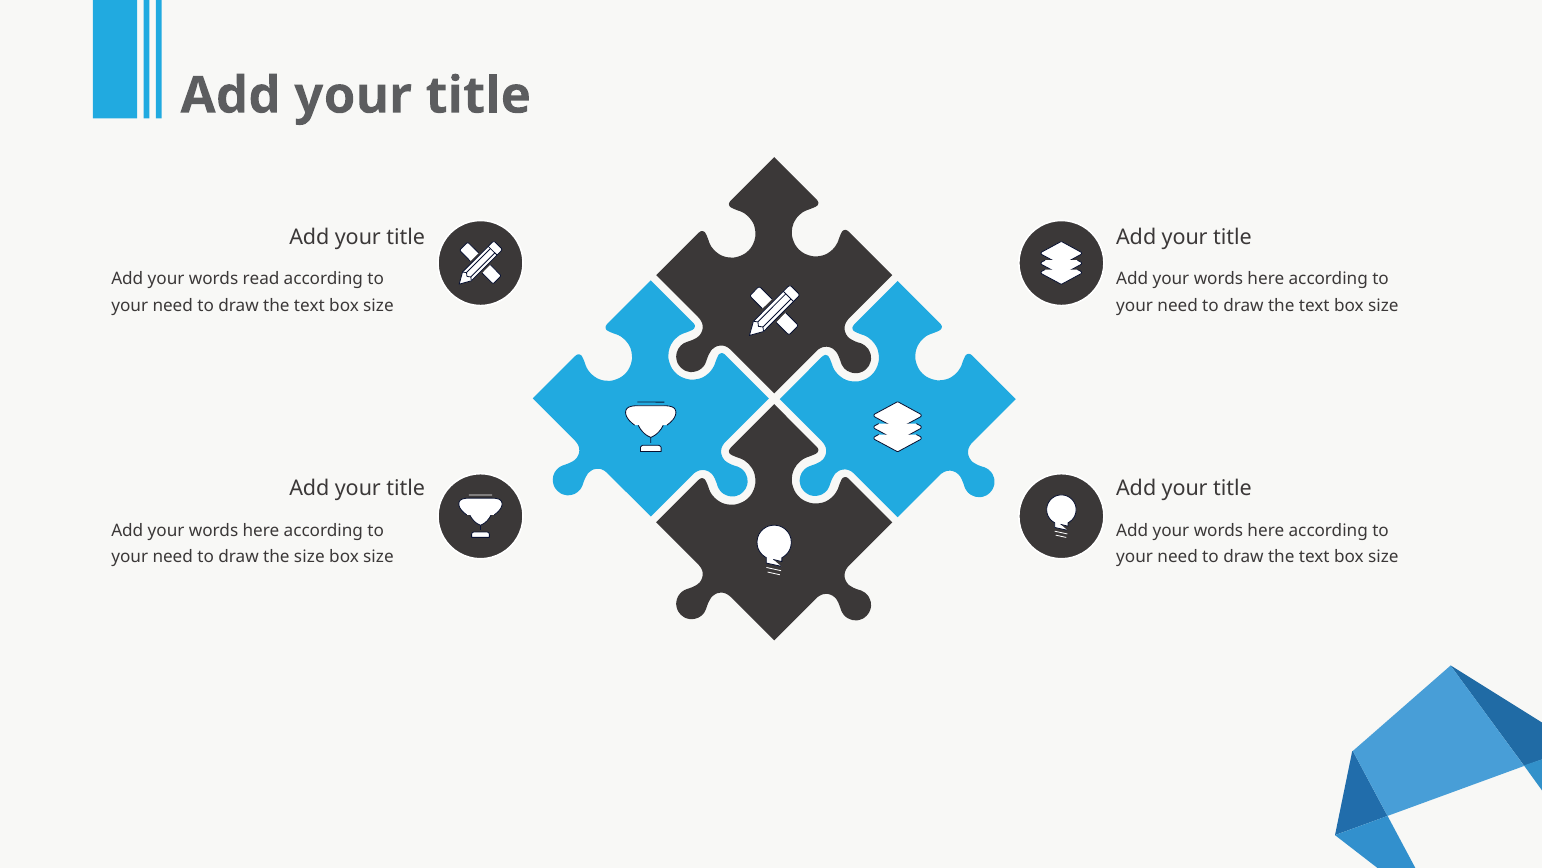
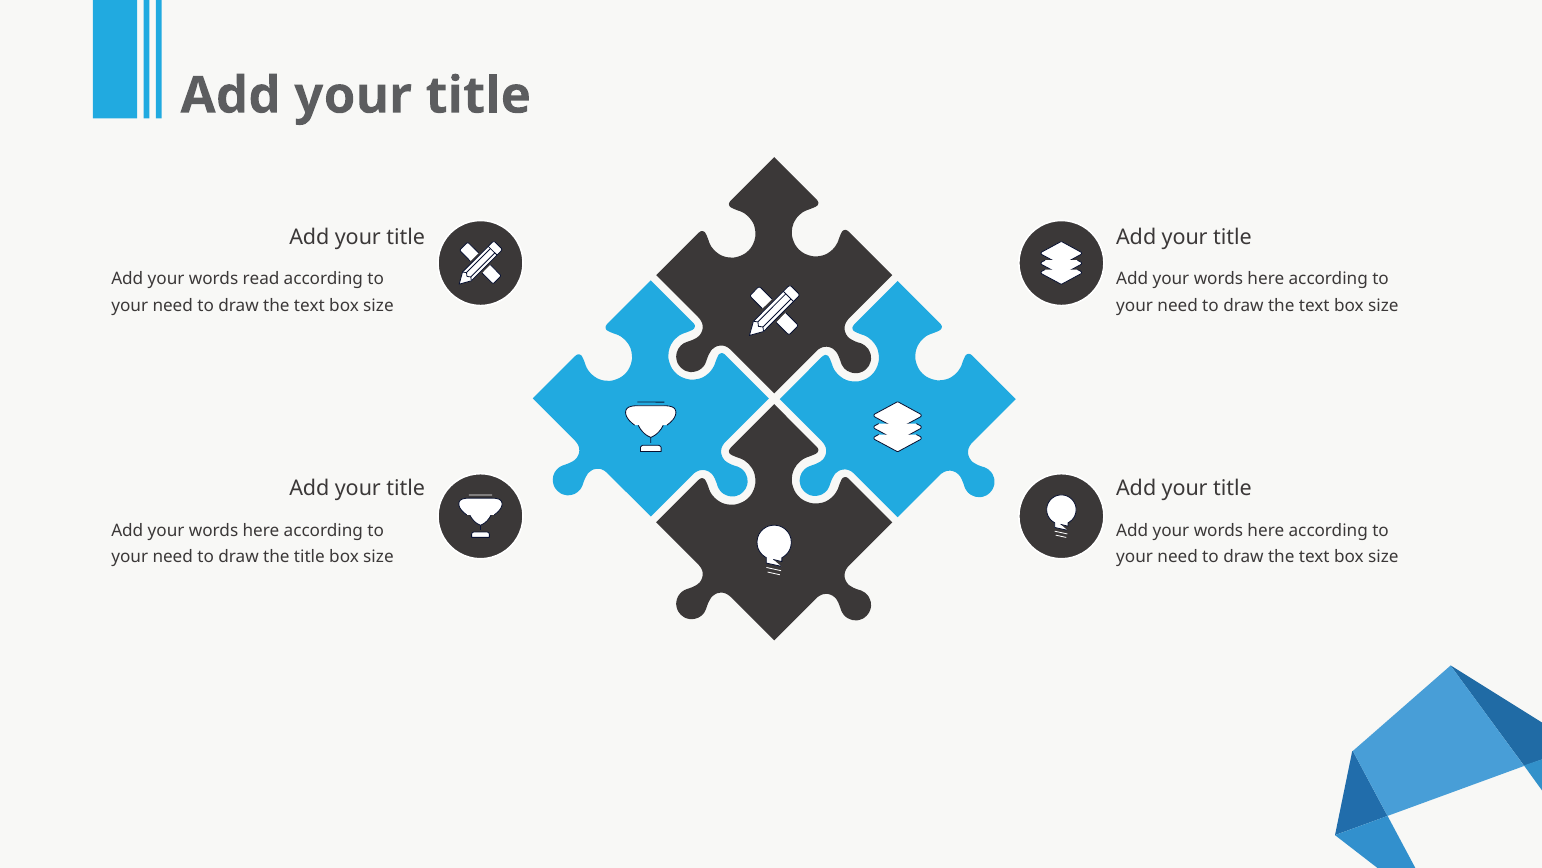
the size: size -> title
